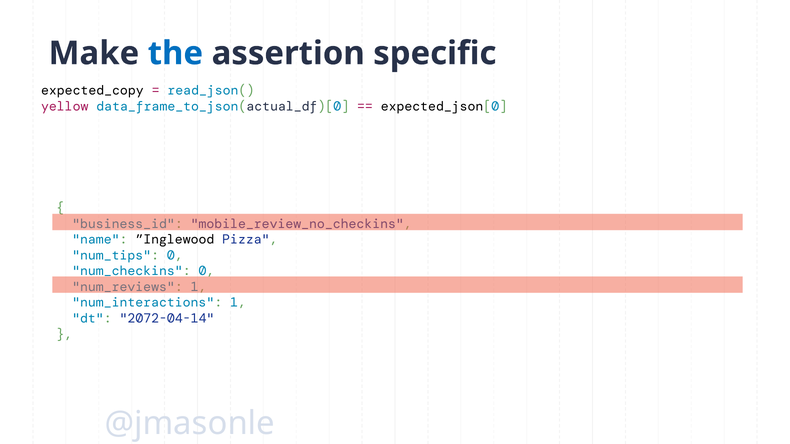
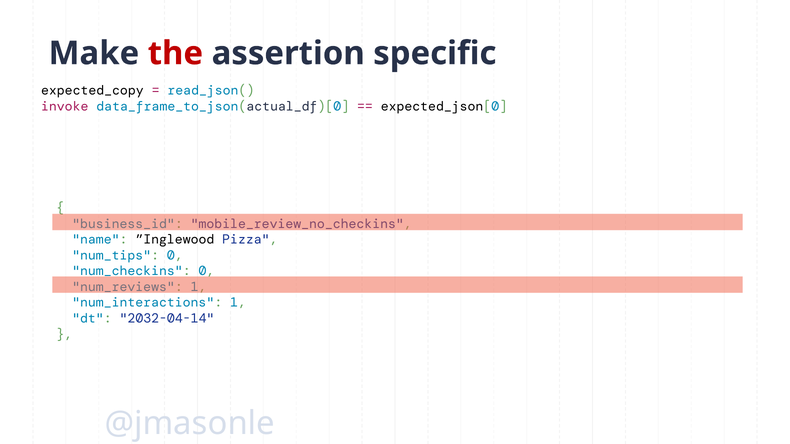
the colour: blue -> red
yellow: yellow -> invoke
2072-04-14: 2072-04-14 -> 2032-04-14
